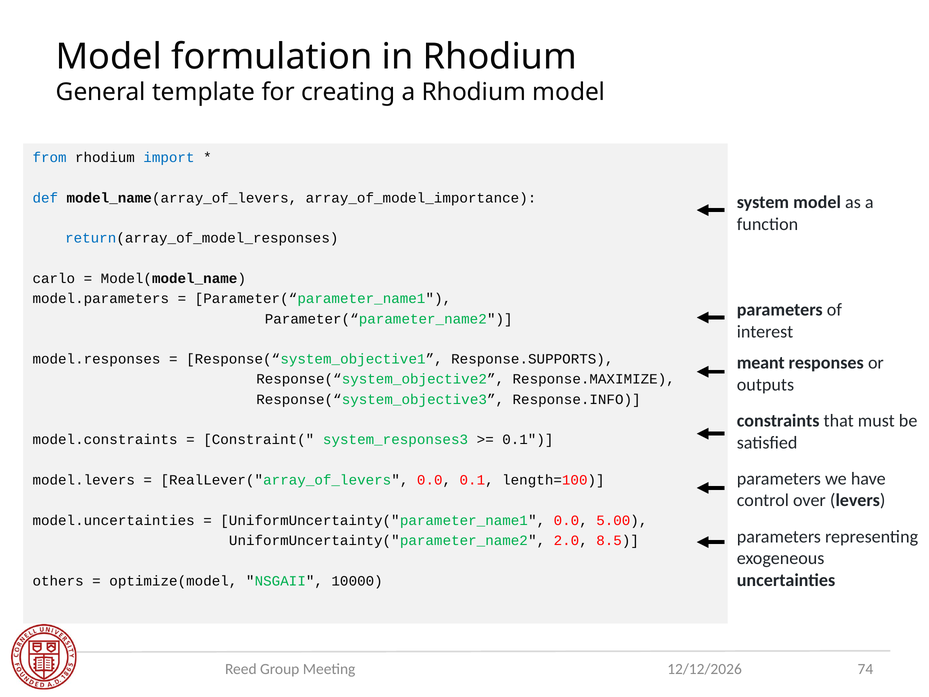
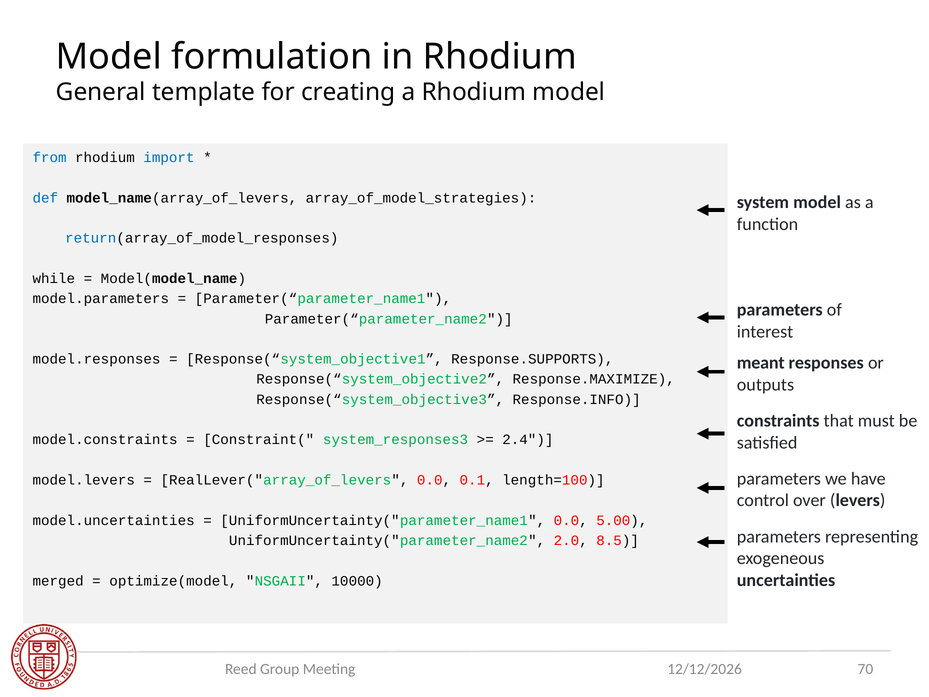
array_of_model_importance: array_of_model_importance -> array_of_model_strategies
carlo: carlo -> while
0.1 at (528, 440): 0.1 -> 2.4
others: others -> merged
74: 74 -> 70
